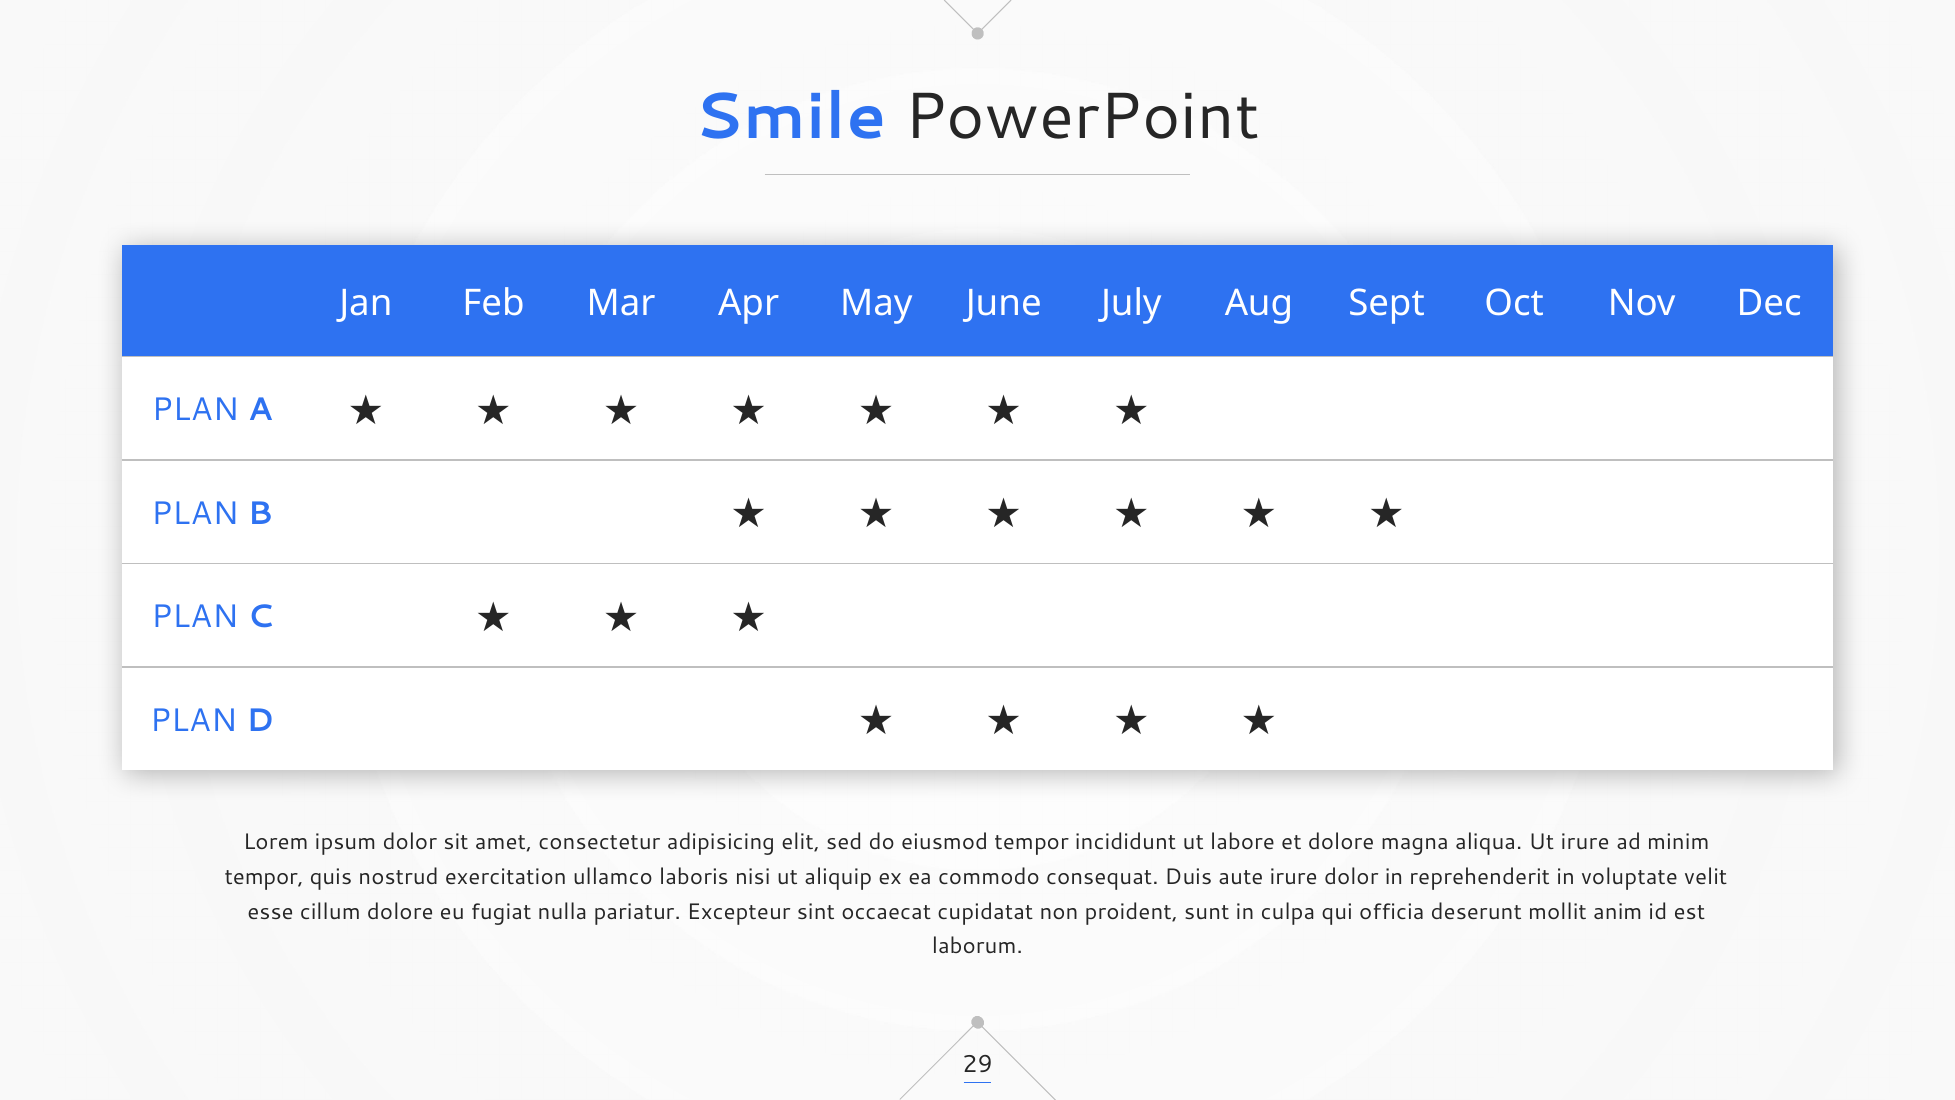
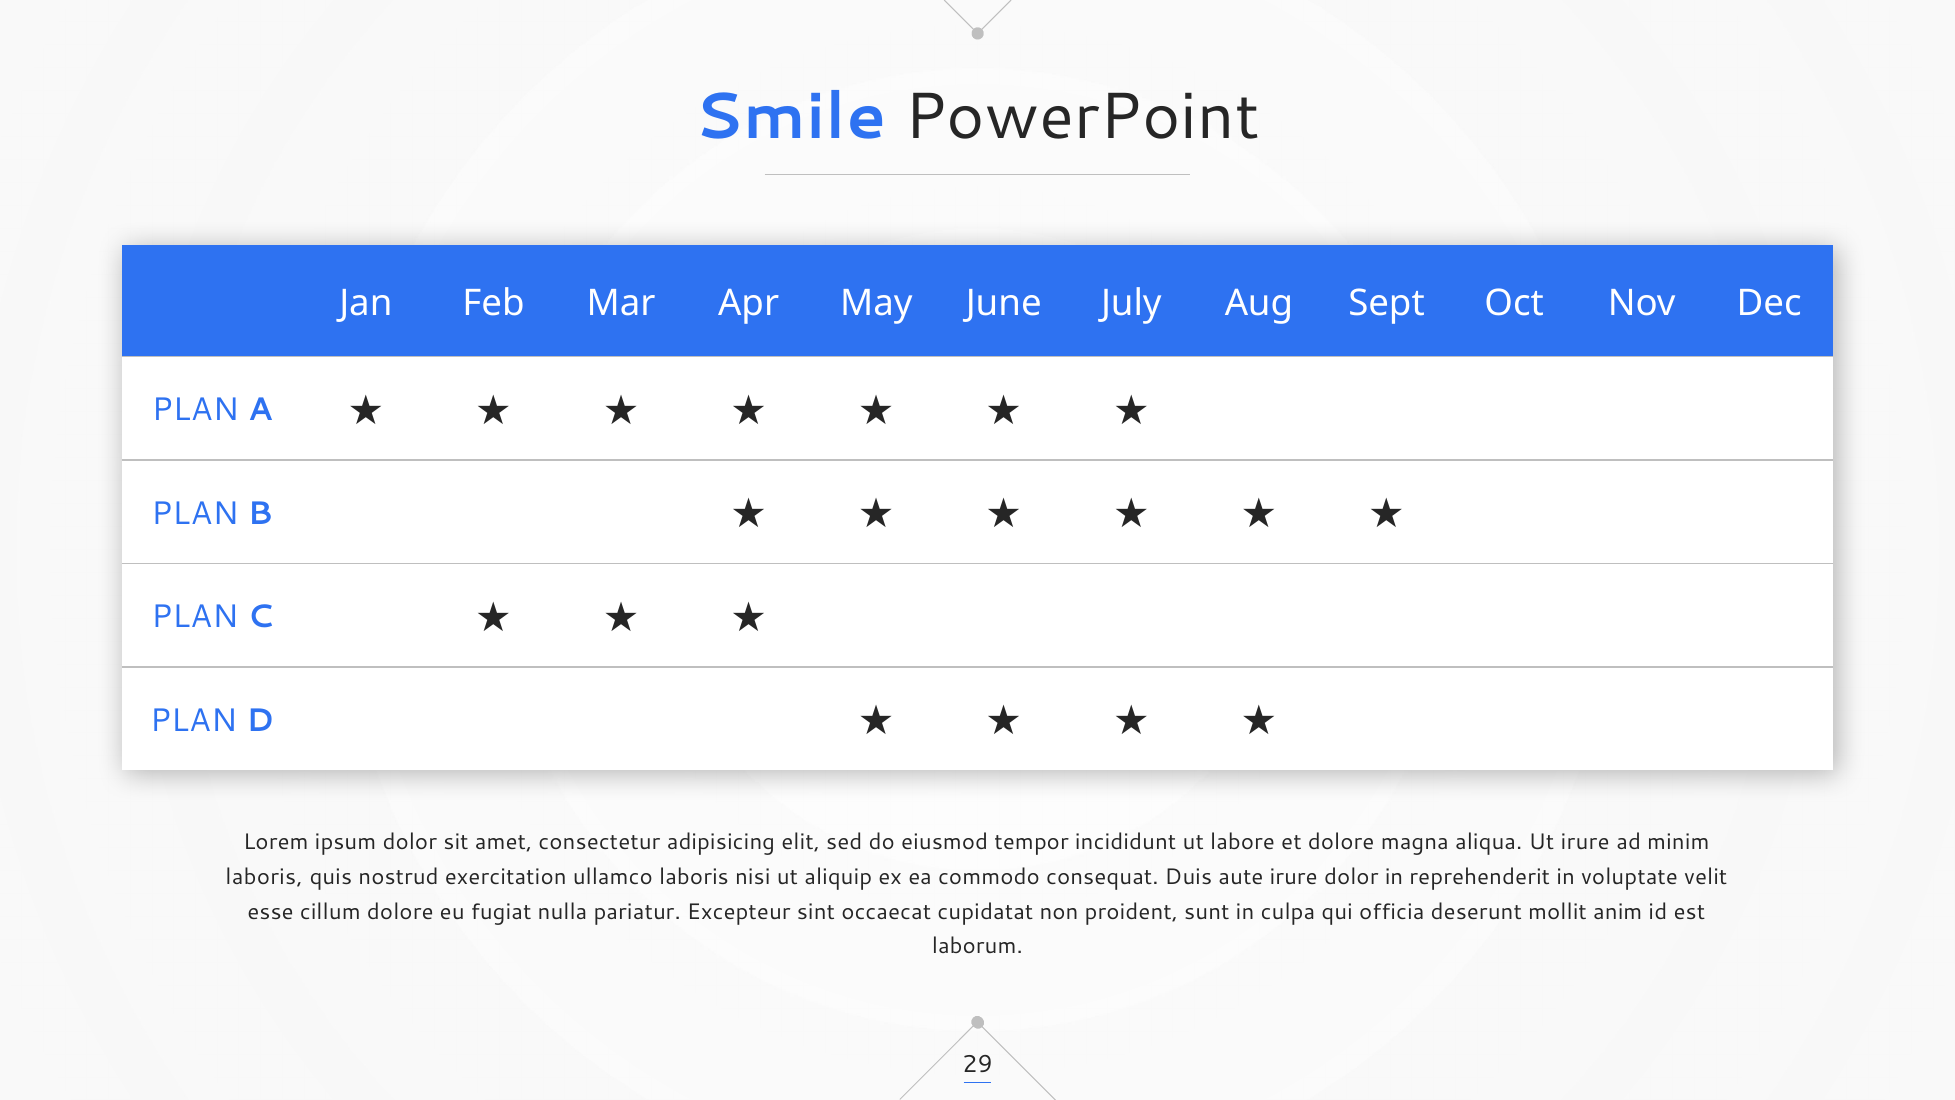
tempor at (264, 876): tempor -> laboris
